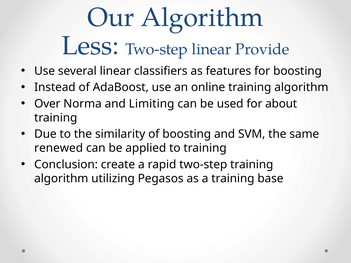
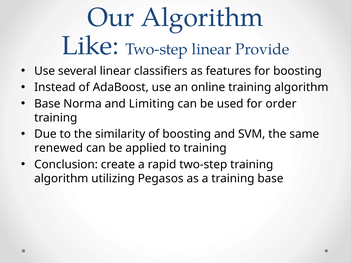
Less: Less -> Like
Over at (47, 104): Over -> Base
about: about -> order
